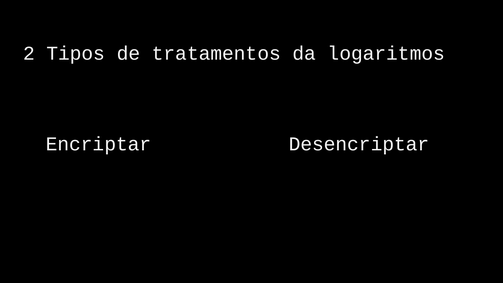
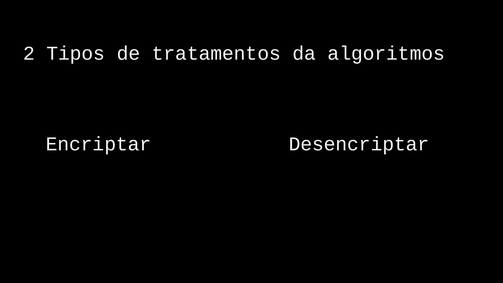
logaritmos: logaritmos -> algoritmos
